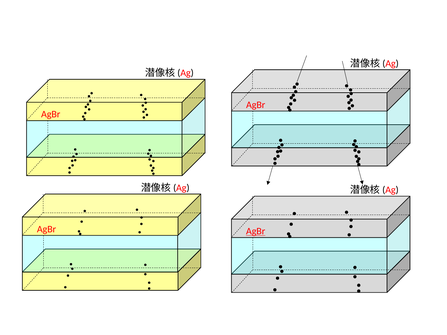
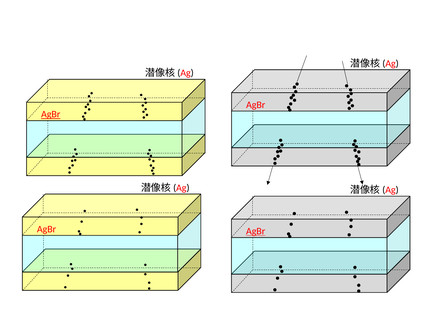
AgBr at (51, 114) underline: none -> present
